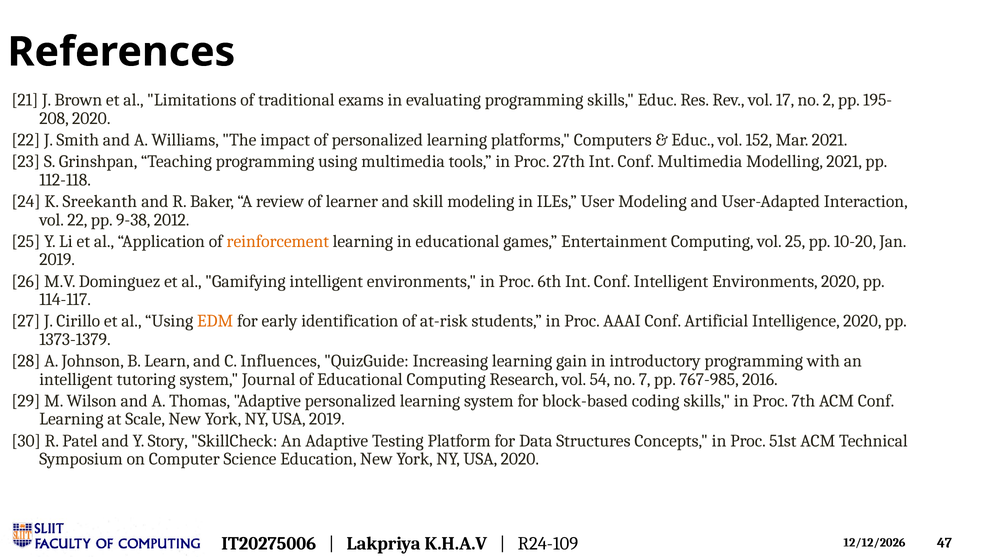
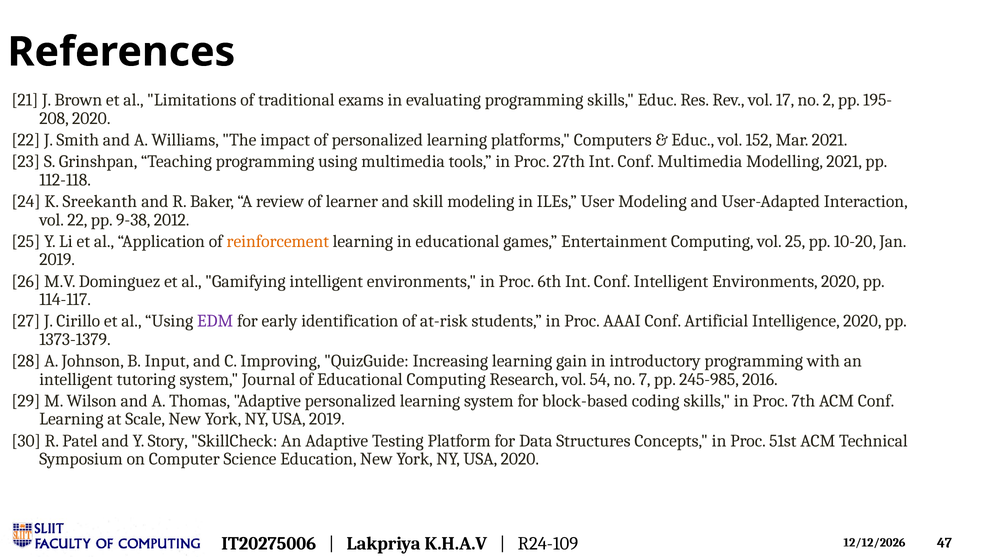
EDM colour: orange -> purple
Learn: Learn -> Input
Influences: Influences -> Improving
767-985: 767-985 -> 245-985
